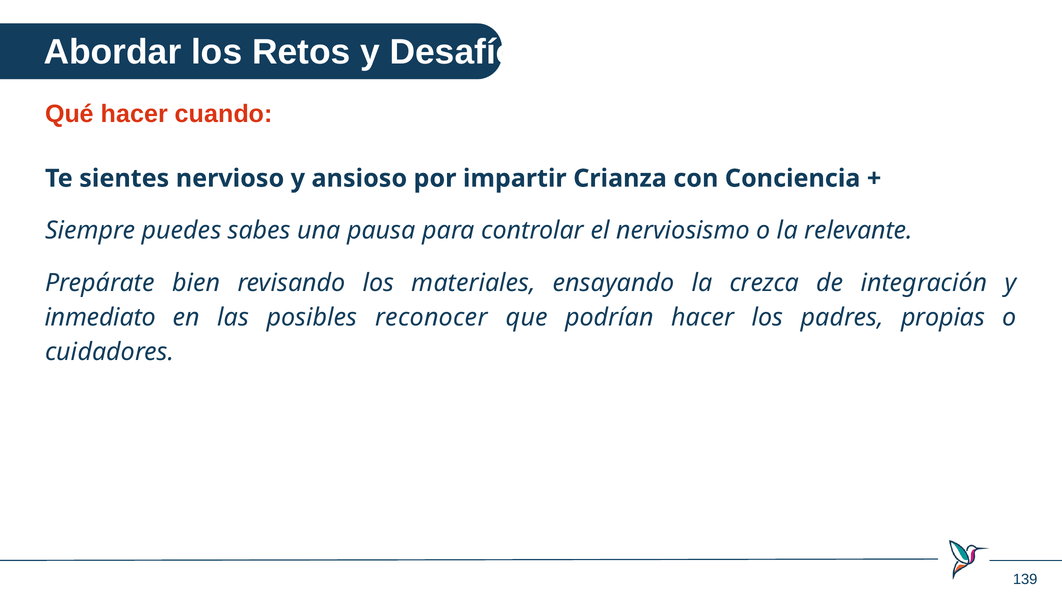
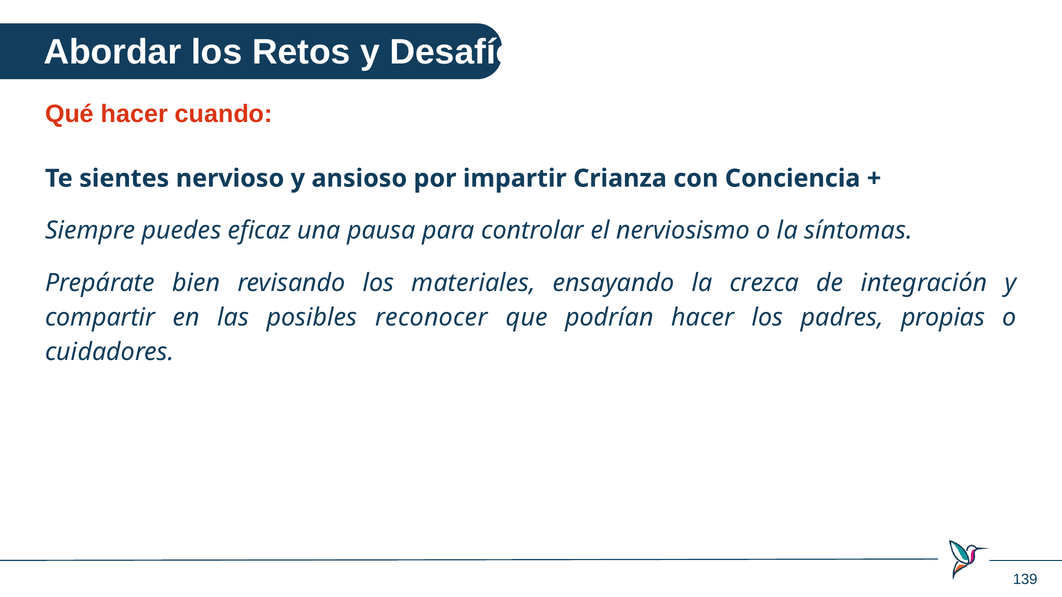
sabes: sabes -> eficaz
relevante: relevante -> síntomas
inmediato: inmediato -> compartir
